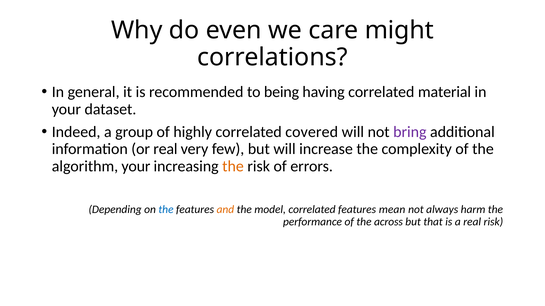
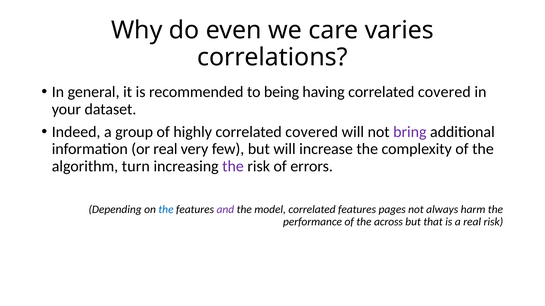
might: might -> varies
having correlated material: material -> covered
algorithm your: your -> turn
the at (233, 167) colour: orange -> purple
and colour: orange -> purple
mean: mean -> pages
